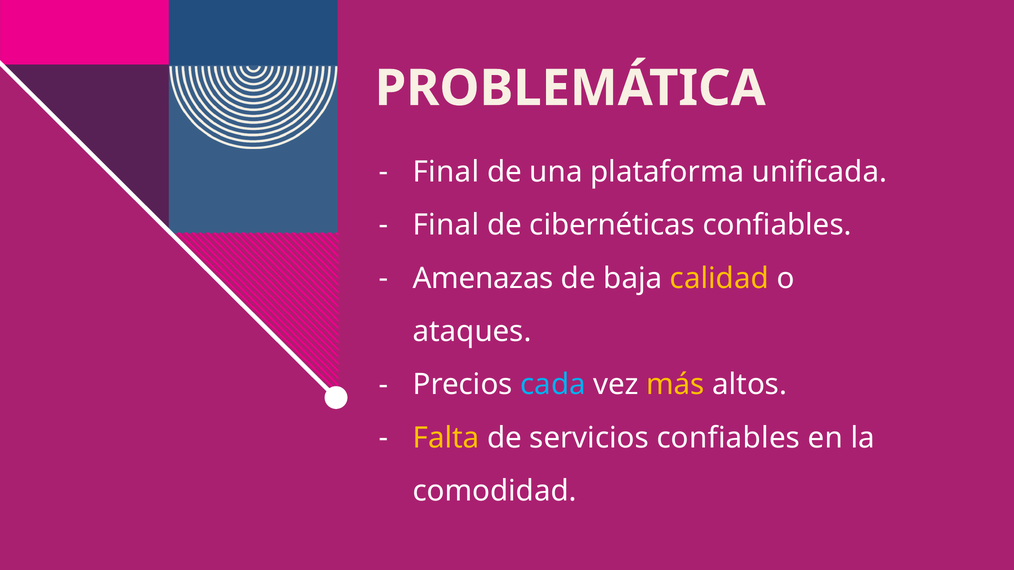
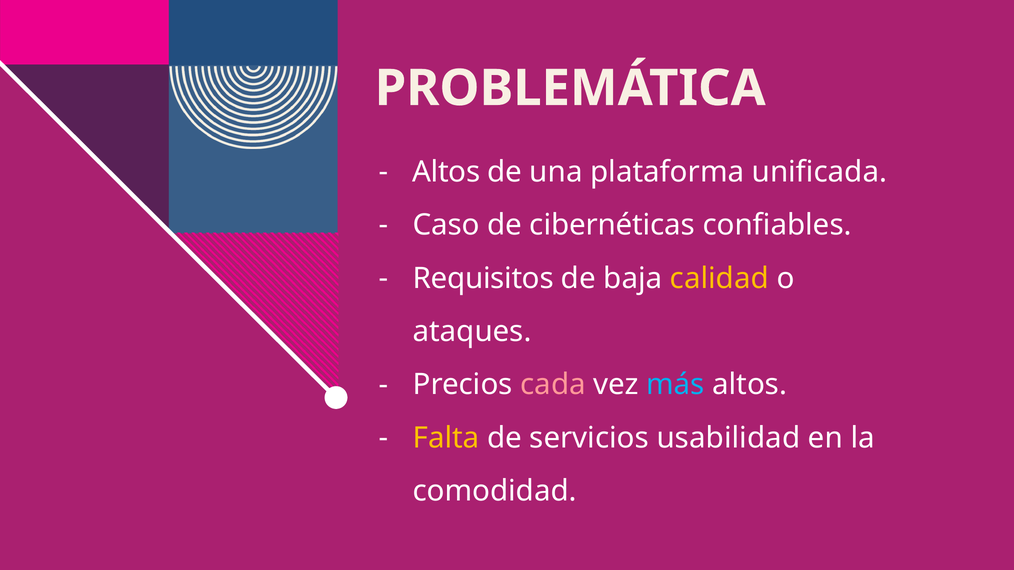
Final at (446, 172): Final -> Altos
Final at (446, 225): Final -> Caso
Amenazas: Amenazas -> Requisitos
cada colour: light blue -> pink
más colour: yellow -> light blue
servicios confiables: confiables -> usabilidad
